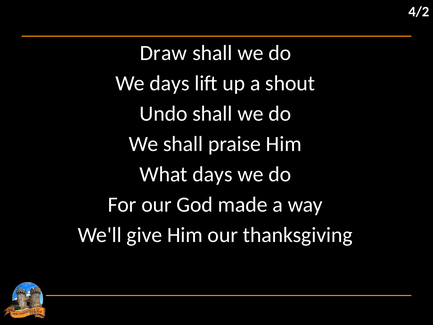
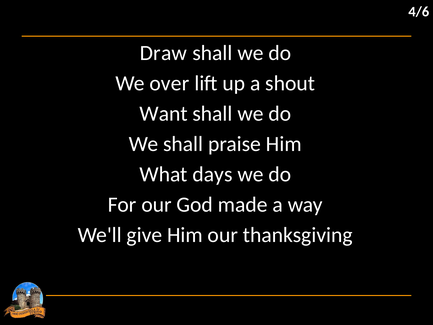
4/2: 4/2 -> 4/6
We days: days -> over
Undo: Undo -> Want
